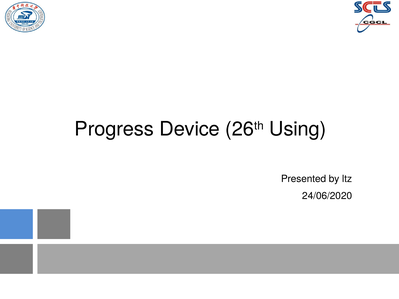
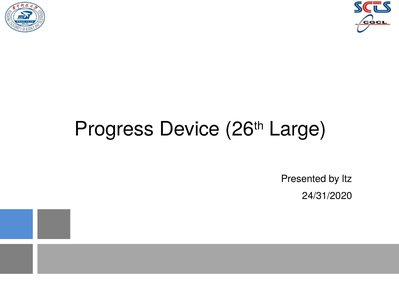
Using: Using -> Large
24/06/2020: 24/06/2020 -> 24/31/2020
